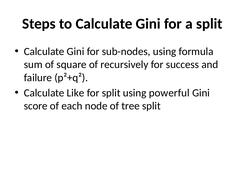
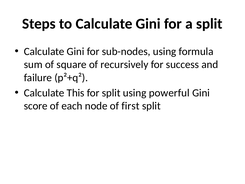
Like: Like -> This
tree: tree -> first
